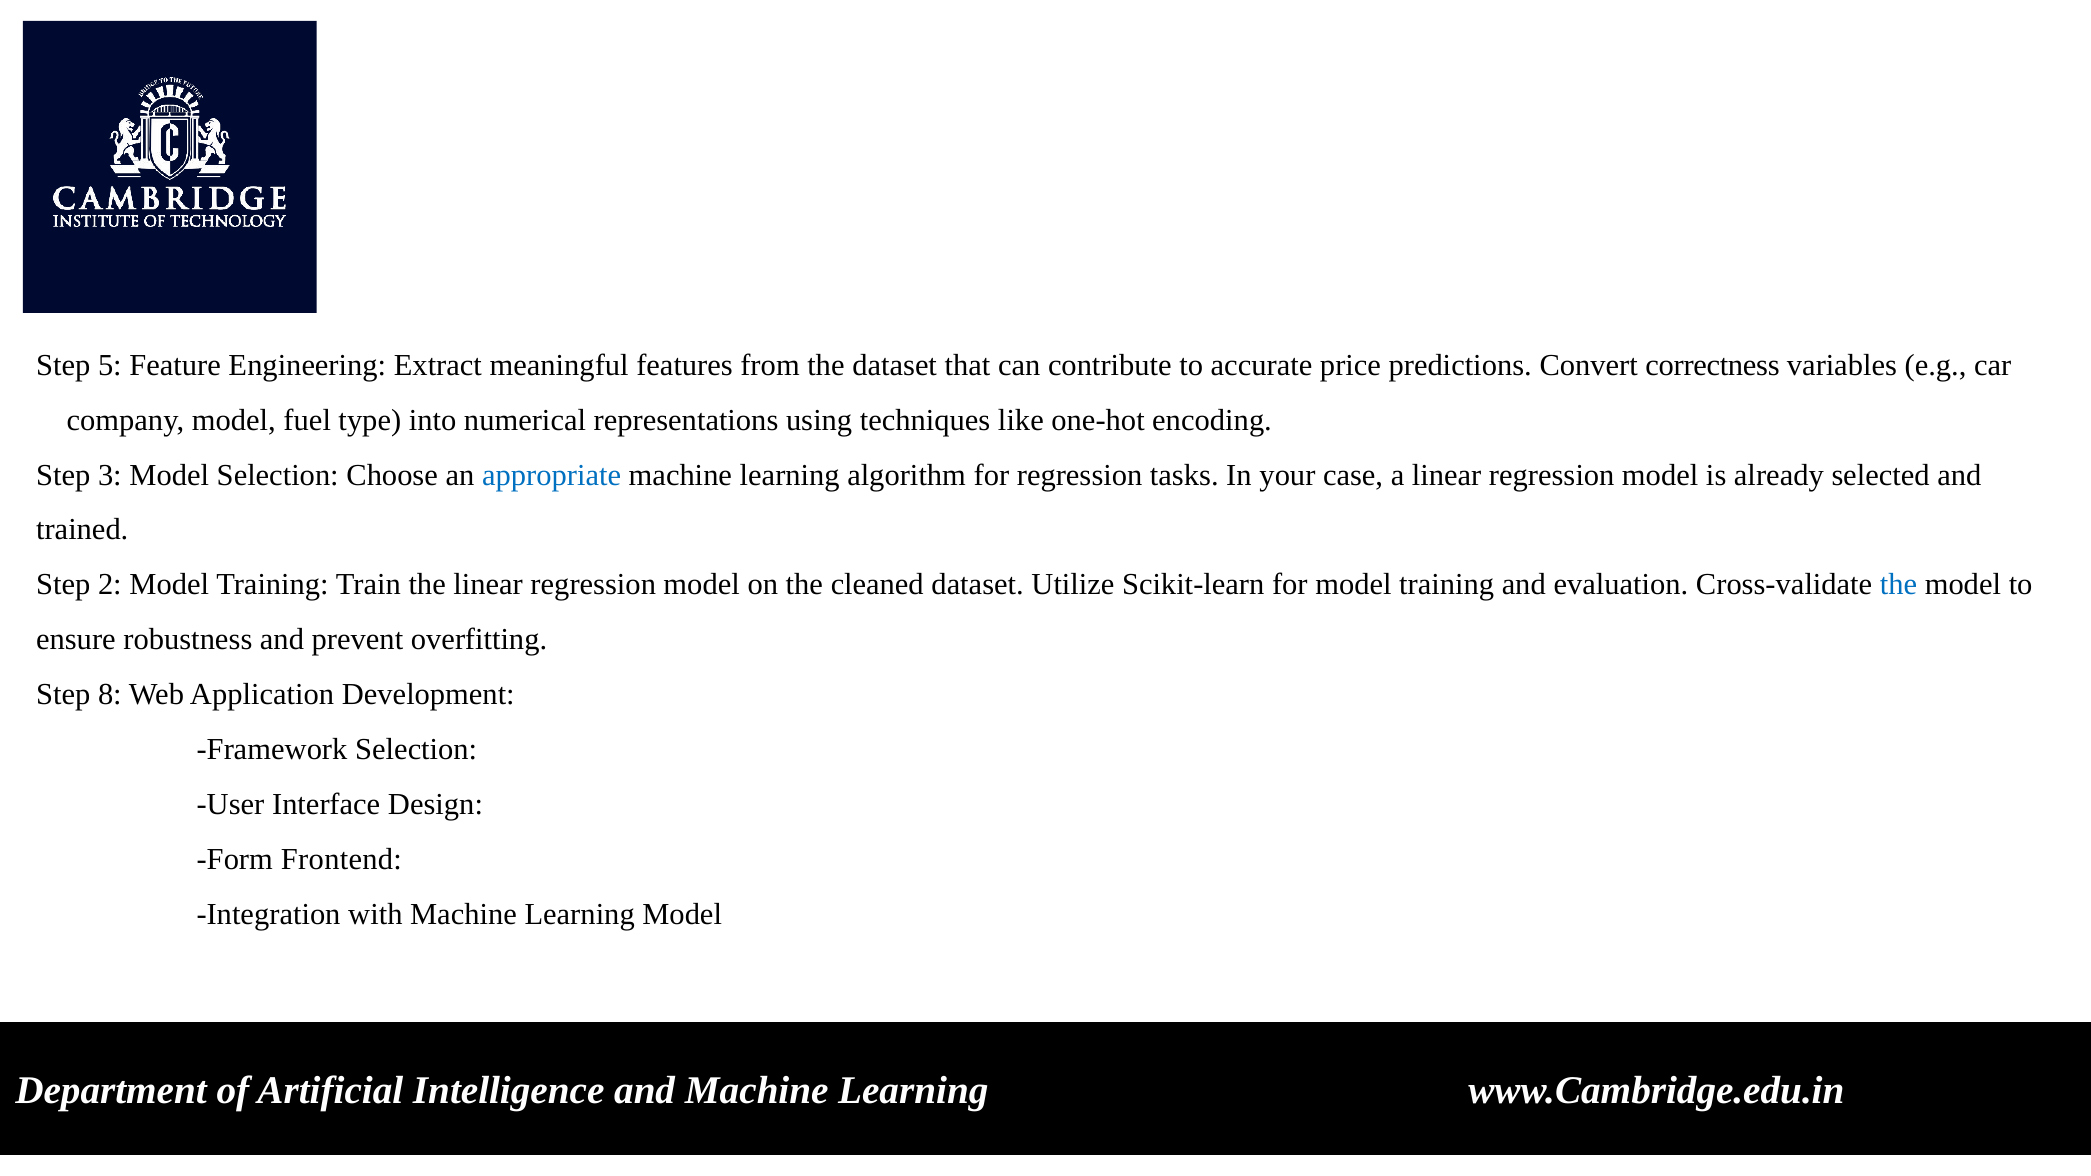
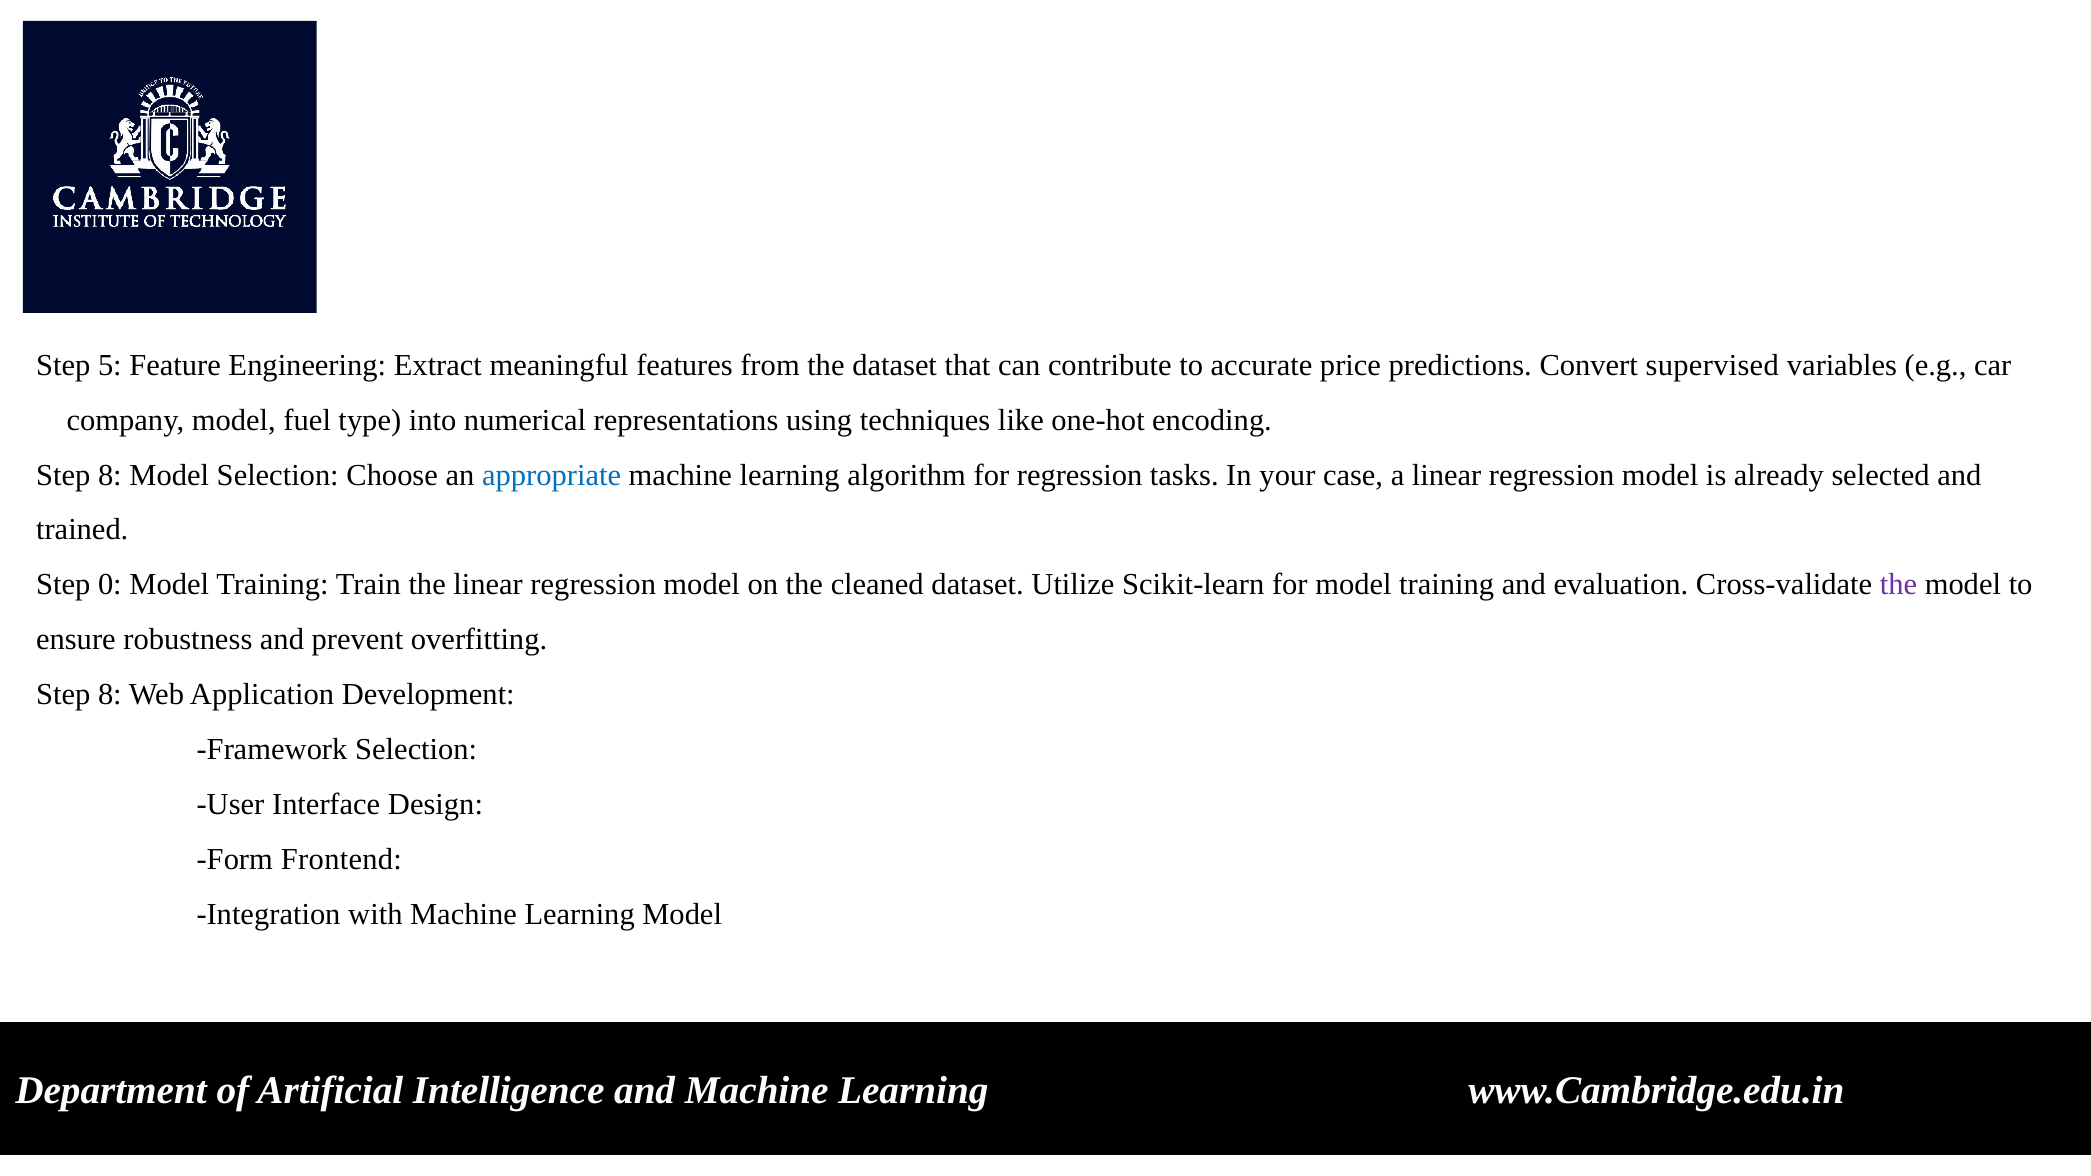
correctness: correctness -> supervised
3 at (110, 475): 3 -> 8
2: 2 -> 0
the at (1899, 585) colour: blue -> purple
